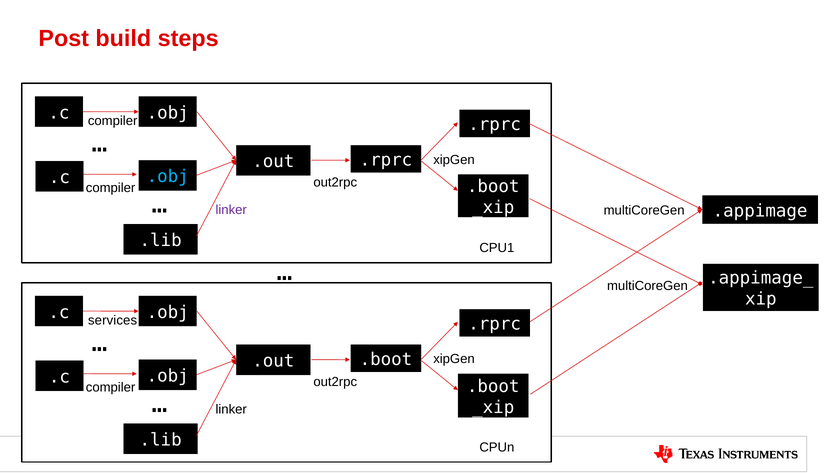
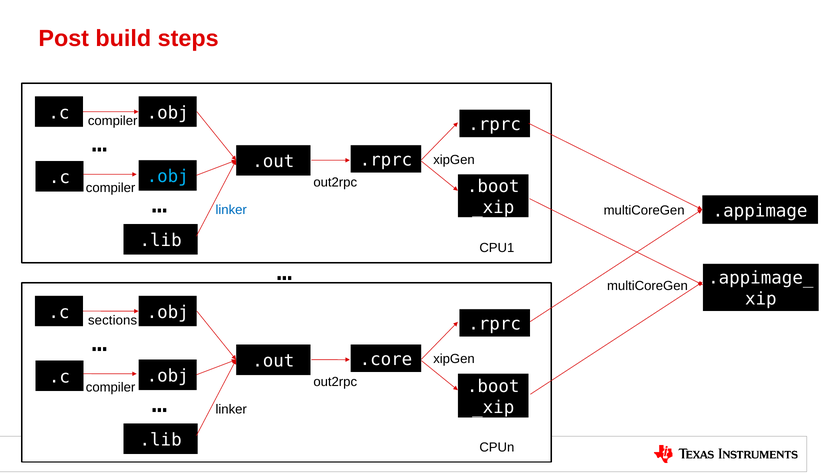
linker at (231, 210) colour: purple -> blue
services: services -> sections
.boot at (386, 359): .boot -> .core
